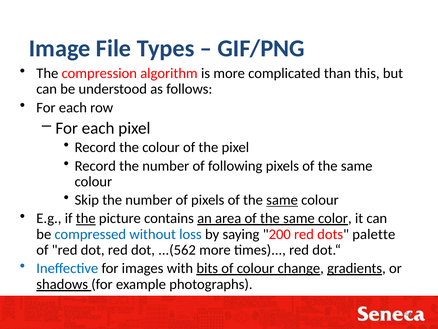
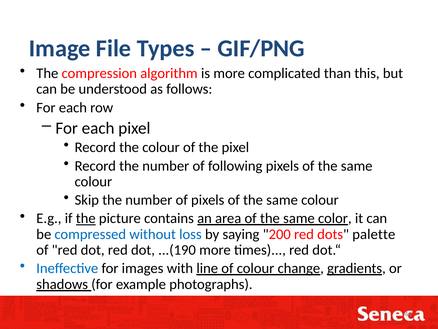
same at (282, 200) underline: present -> none
...(562: ...(562 -> ...(190
bits: bits -> line
